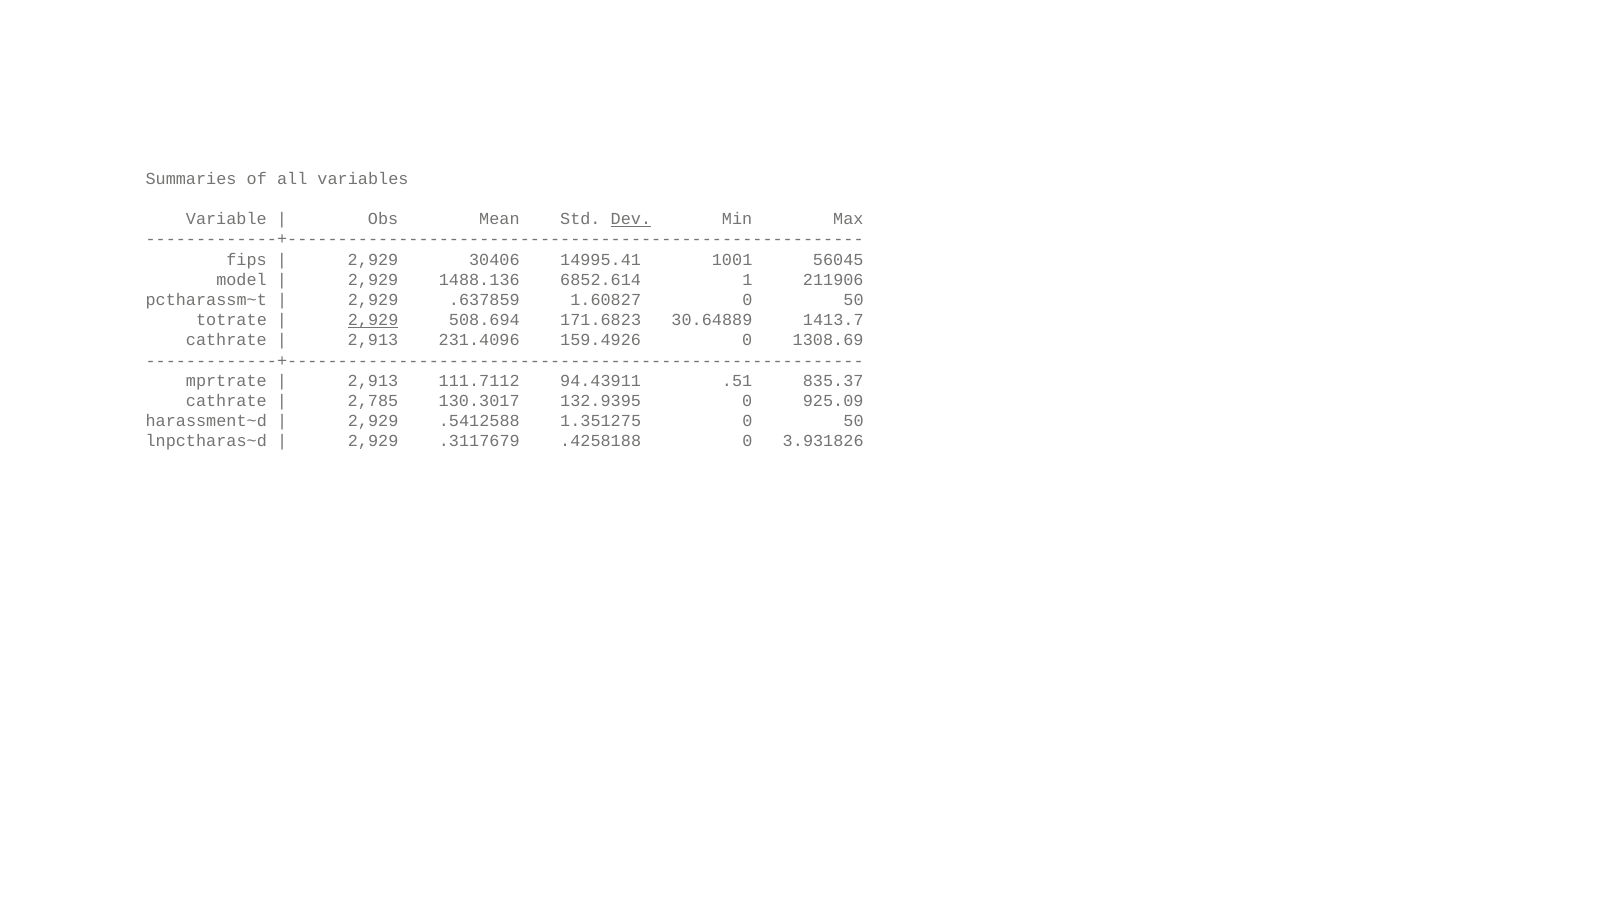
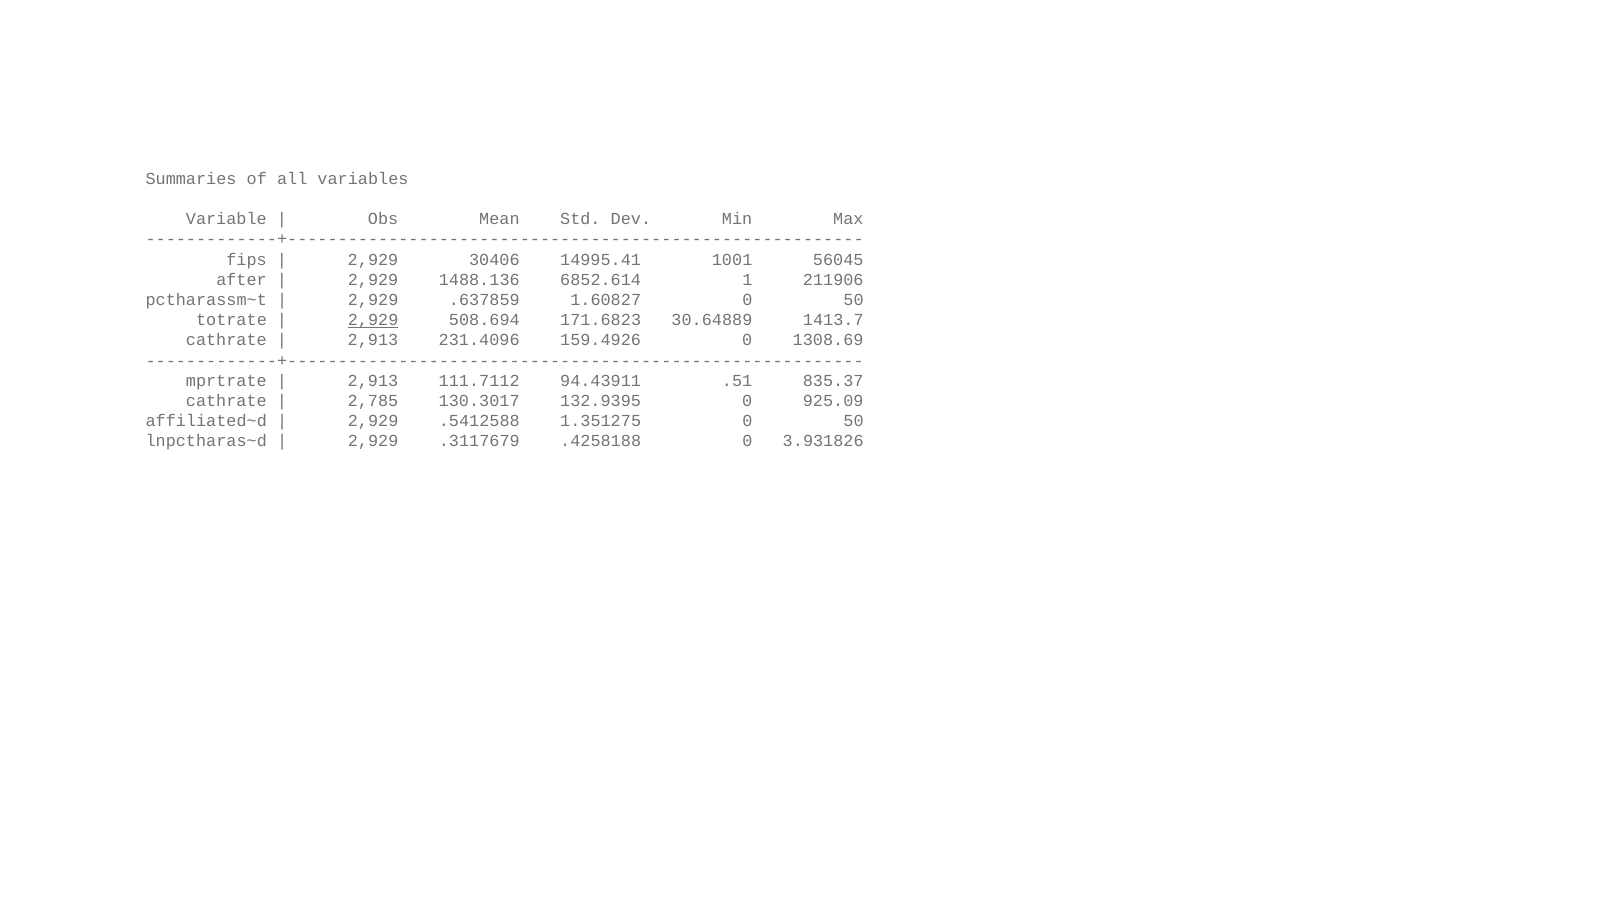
Dev underline: present -> none
model: model -> after
harassment~d: harassment~d -> affiliated~d
